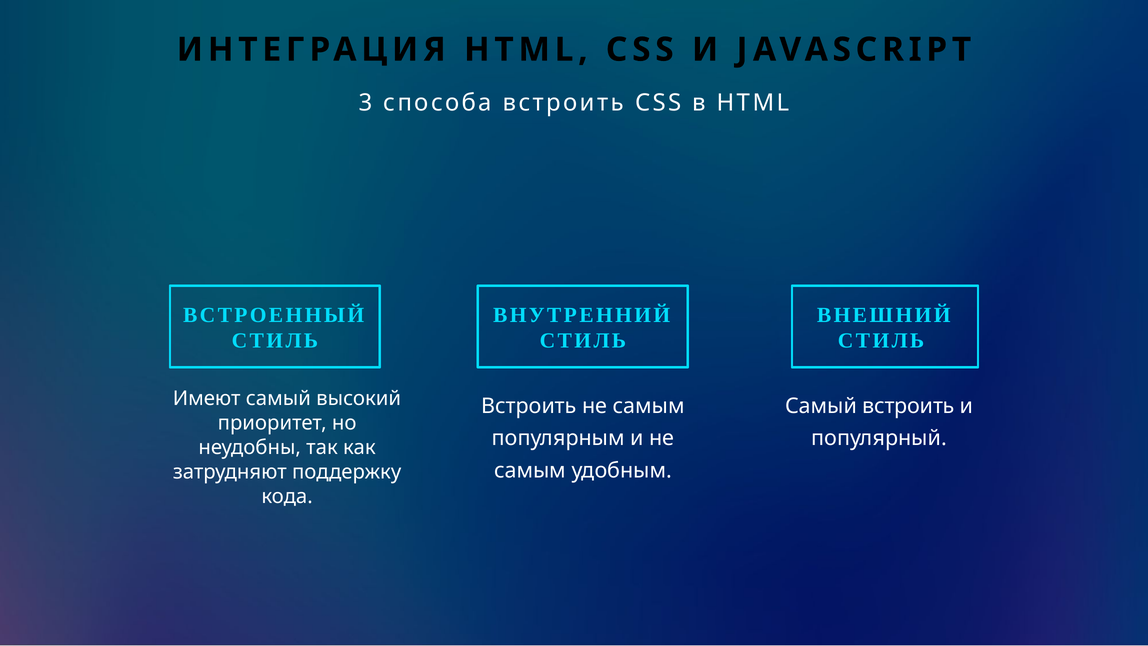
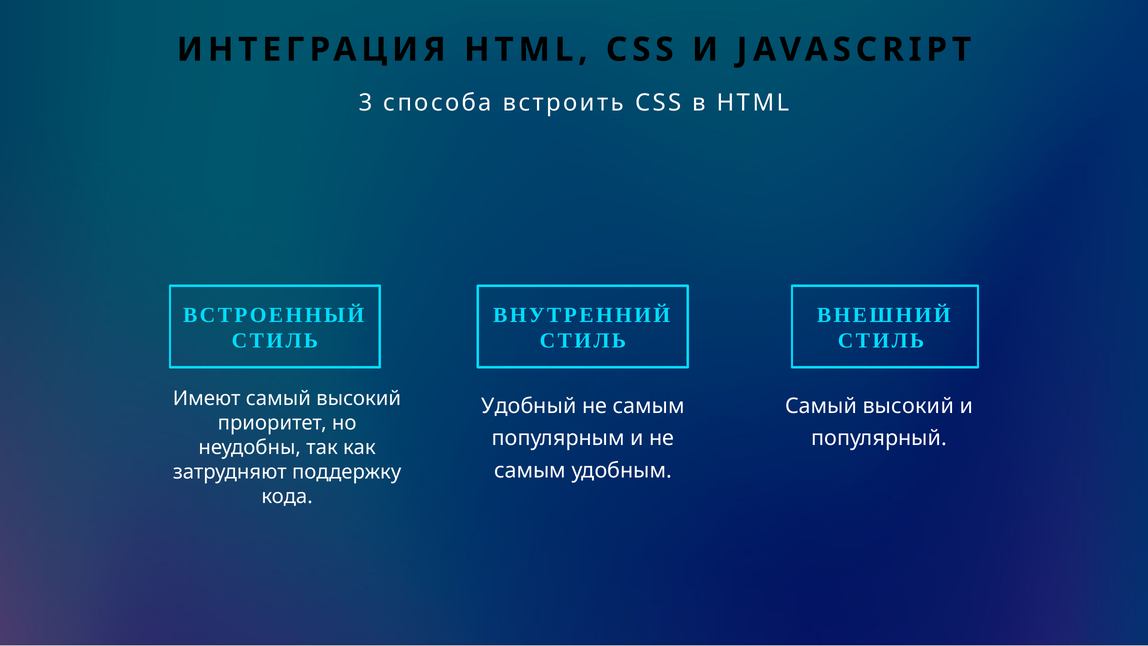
Встроить at (529, 406): Встроить -> Удобный
встроить at (908, 406): встроить -> высокий
